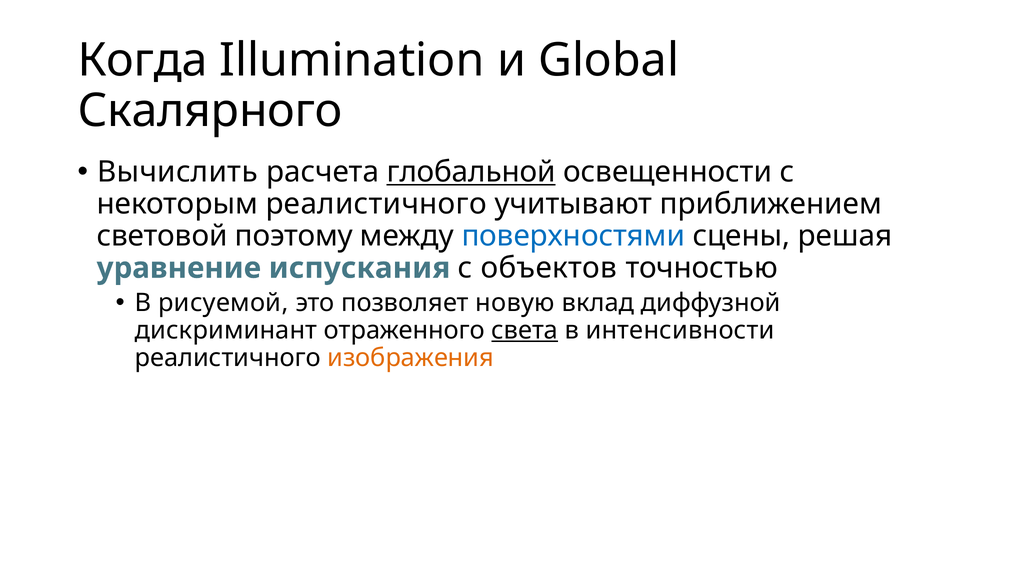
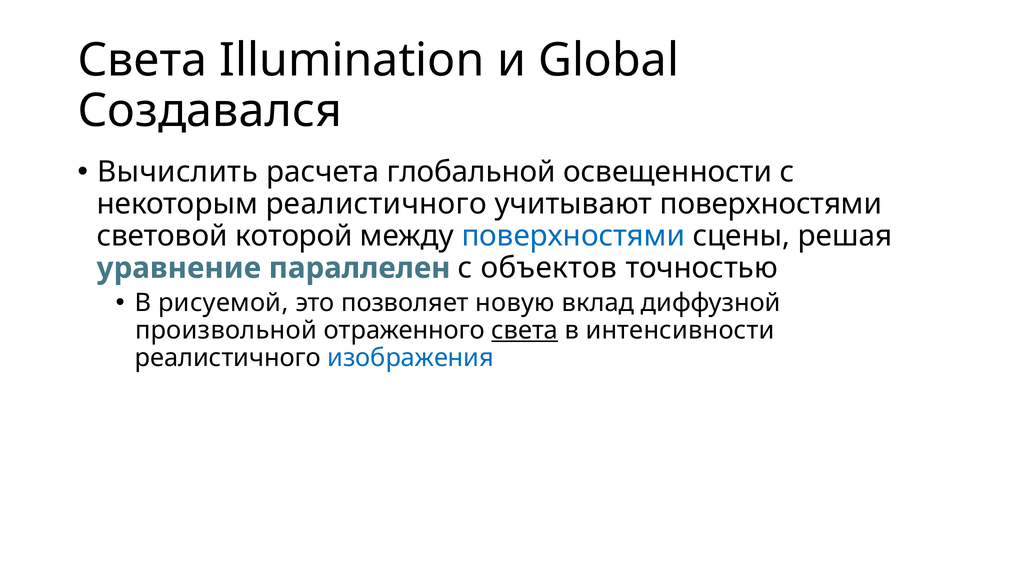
Когда at (143, 60): Когда -> Света
Скалярного: Скалярного -> Создавался
глобальной underline: present -> none
учитывают приближением: приближением -> поверхностями
поэтому: поэтому -> которой
испускания: испускания -> параллелен
дискриминант: дискриминант -> произвольной
изображения colour: orange -> blue
